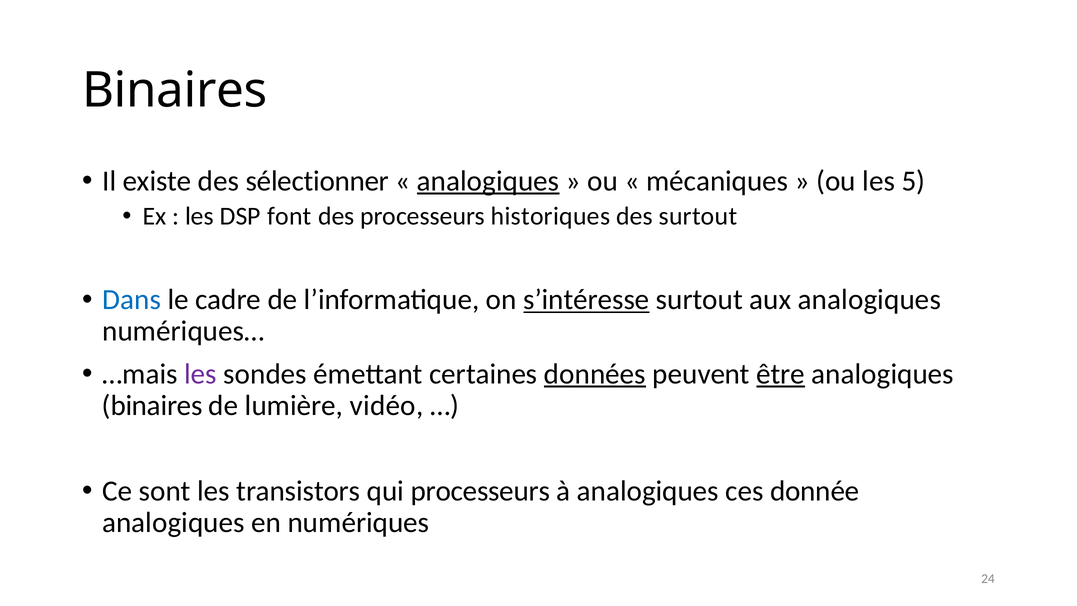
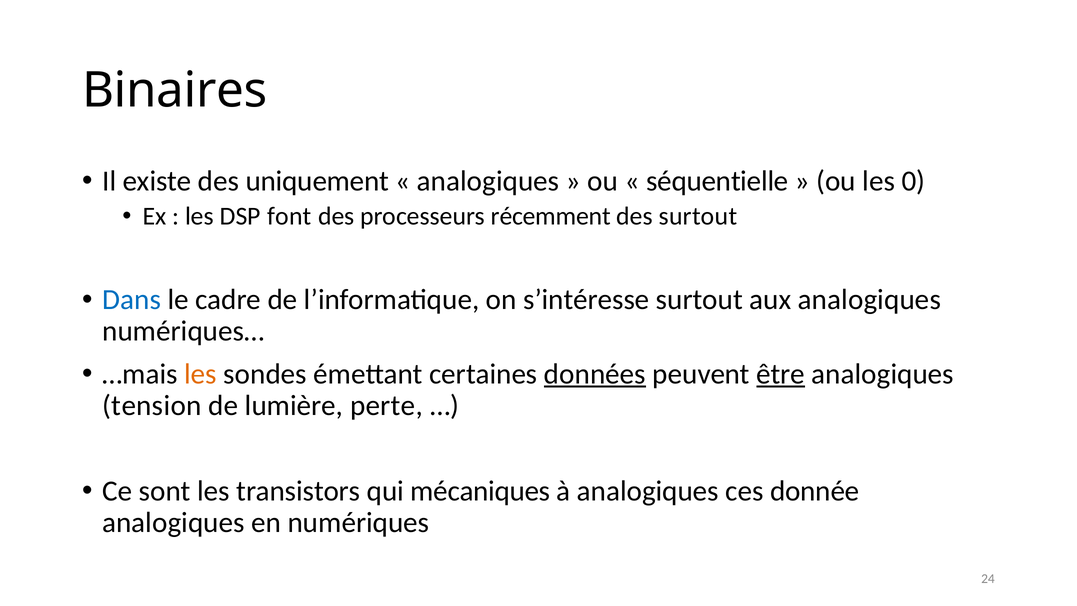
sélectionner: sélectionner -> uniquement
analogiques at (488, 181) underline: present -> none
mécaniques: mécaniques -> séquentielle
5: 5 -> 0
historiques: historiques -> récemment
s’intéresse underline: present -> none
les at (201, 374) colour: purple -> orange
binaires at (152, 405): binaires -> tension
vidéo: vidéo -> perte
qui processeurs: processeurs -> mécaniques
